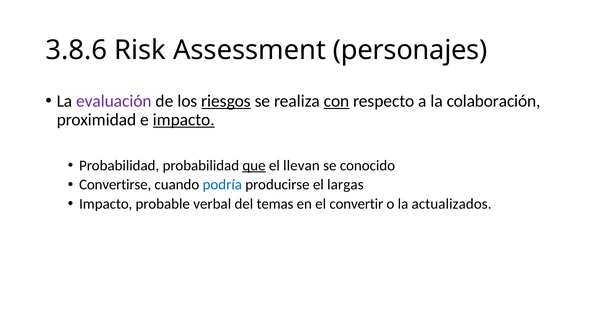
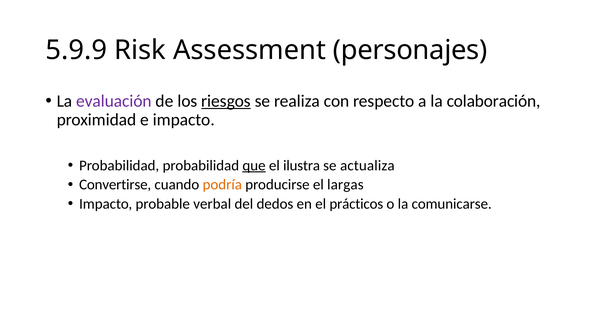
3.8.6: 3.8.6 -> 5.9.9
con underline: present -> none
impacto at (184, 120) underline: present -> none
llevan: llevan -> ilustra
conocido: conocido -> actualiza
podría colour: blue -> orange
temas: temas -> dedos
convertir: convertir -> prácticos
actualizados: actualizados -> comunicarse
